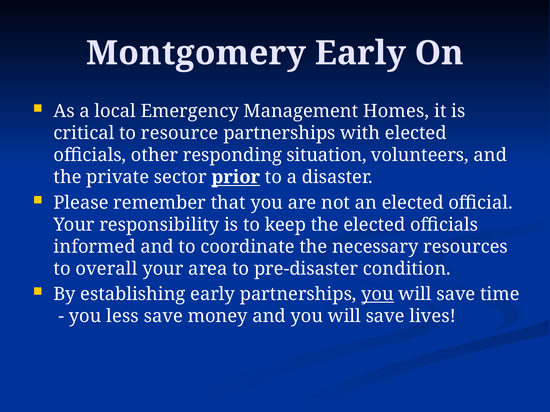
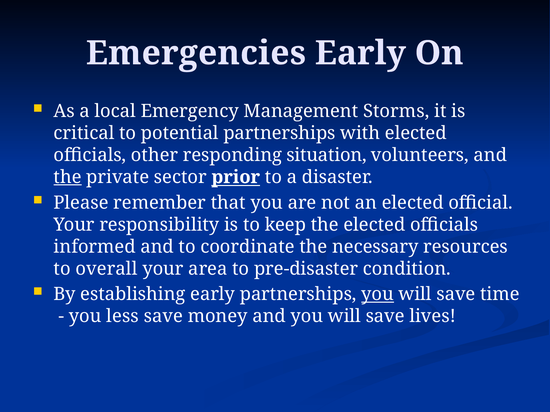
Montgomery: Montgomery -> Emergencies
Homes: Homes -> Storms
resource: resource -> potential
the at (68, 177) underline: none -> present
